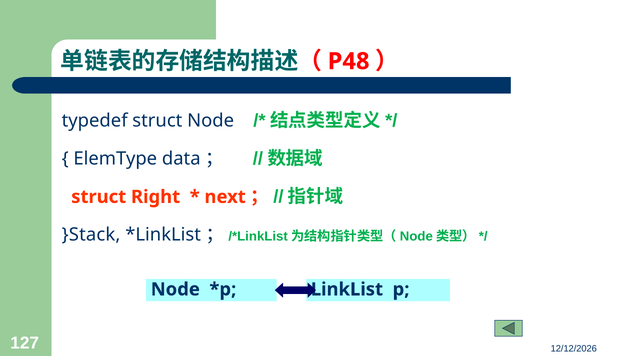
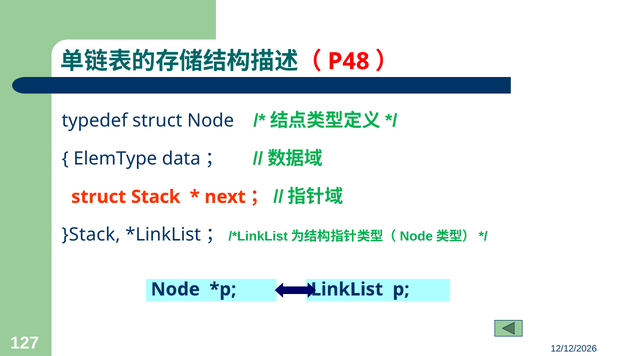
Right: Right -> Stack
